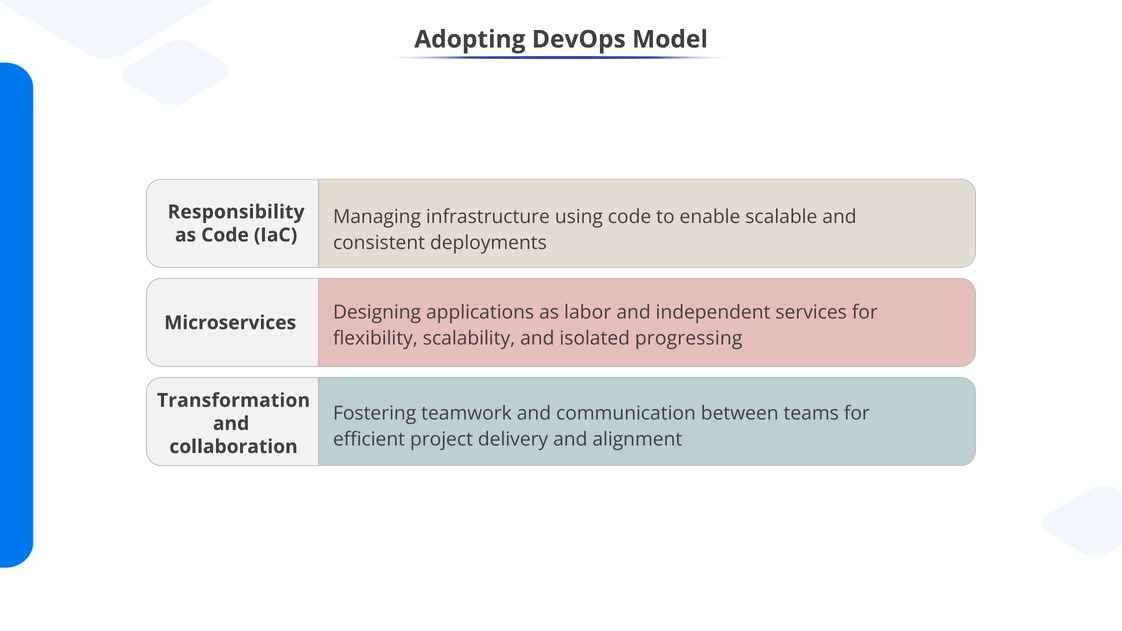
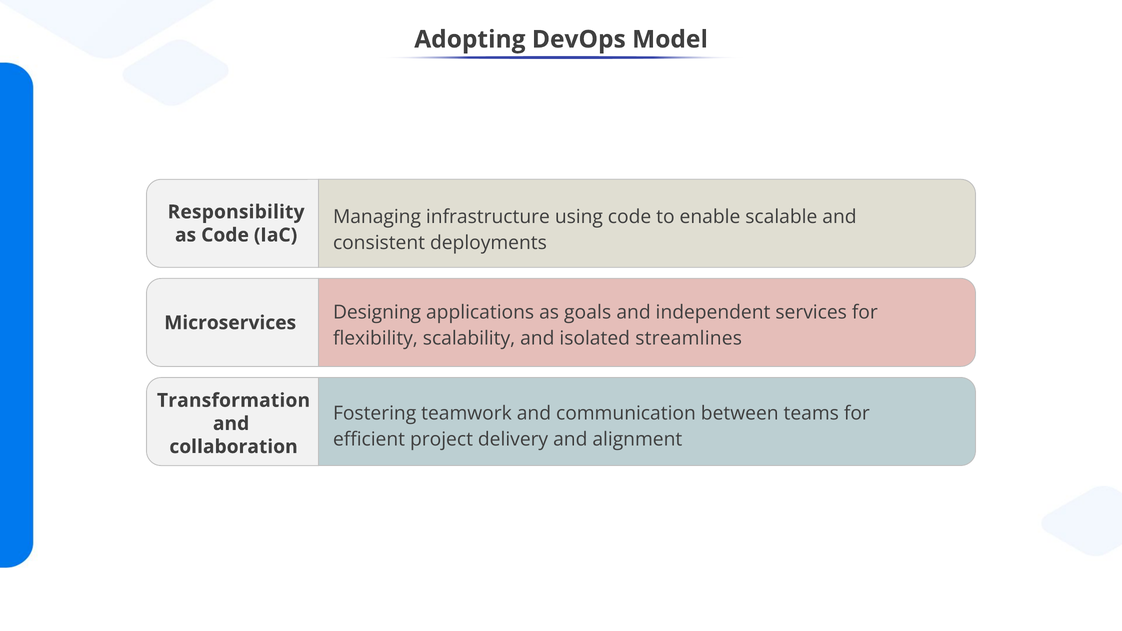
labor: labor -> goals
progressing: progressing -> streamlines
